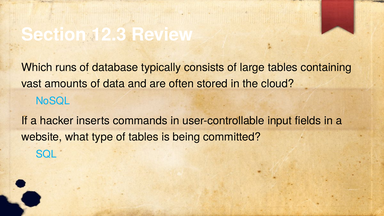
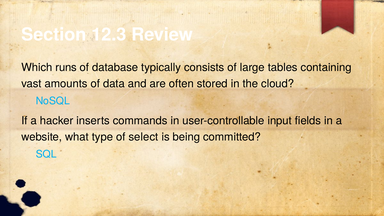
of tables: tables -> select
